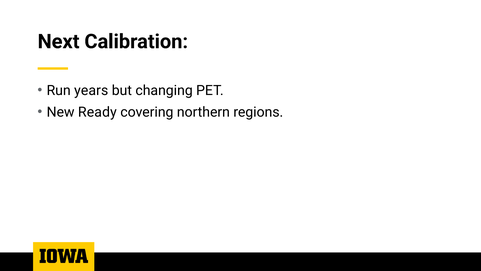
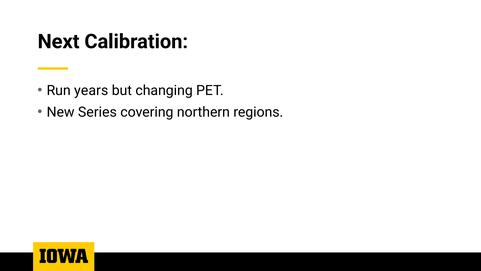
Ready: Ready -> Series
